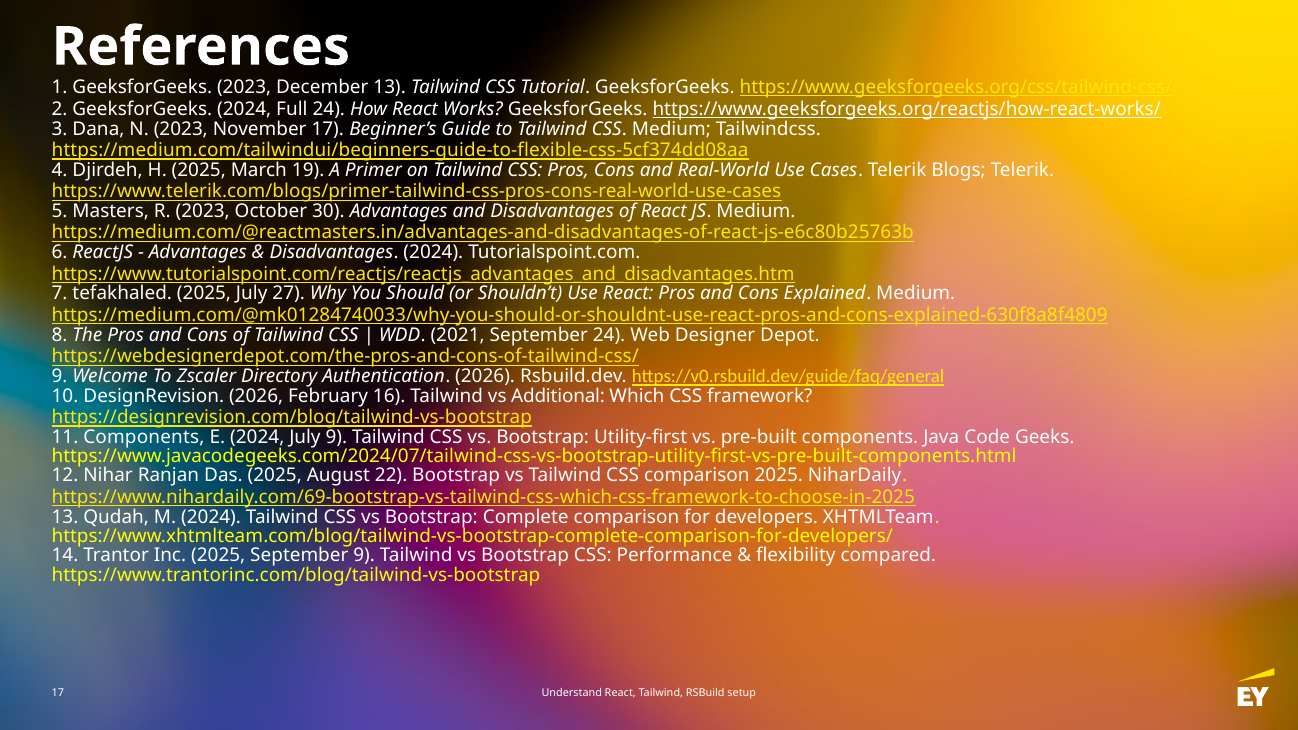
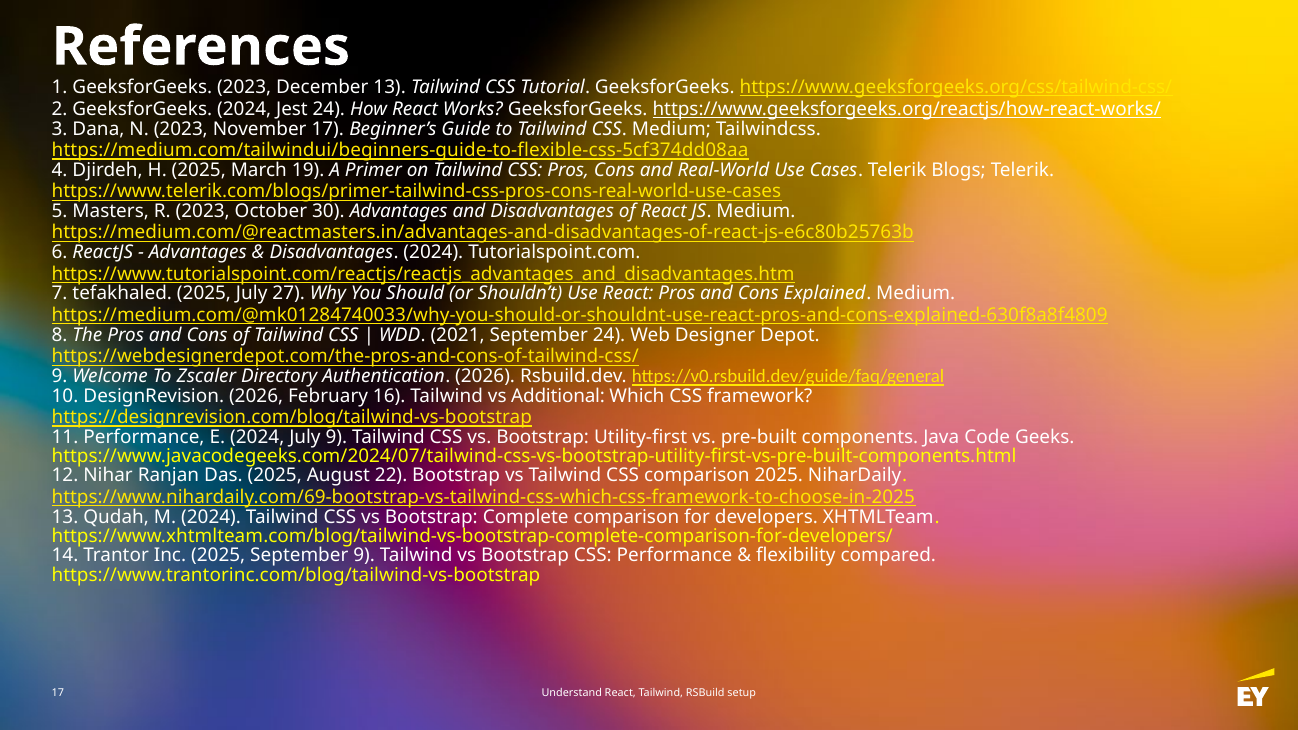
Full: Full -> Jest
11 Components: Components -> Performance
